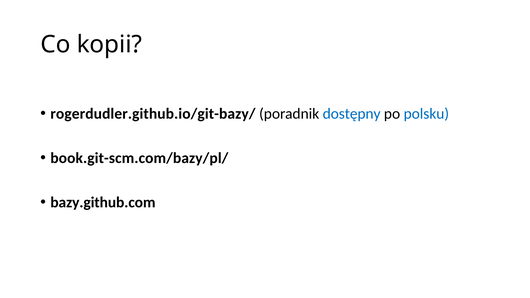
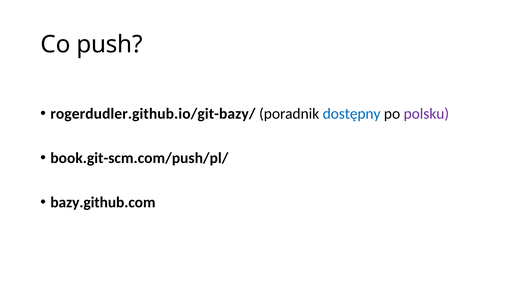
kopii: kopii -> push
polsku colour: blue -> purple
book.git-scm.com/bazy/pl/: book.git-scm.com/bazy/pl/ -> book.git-scm.com/push/pl/
